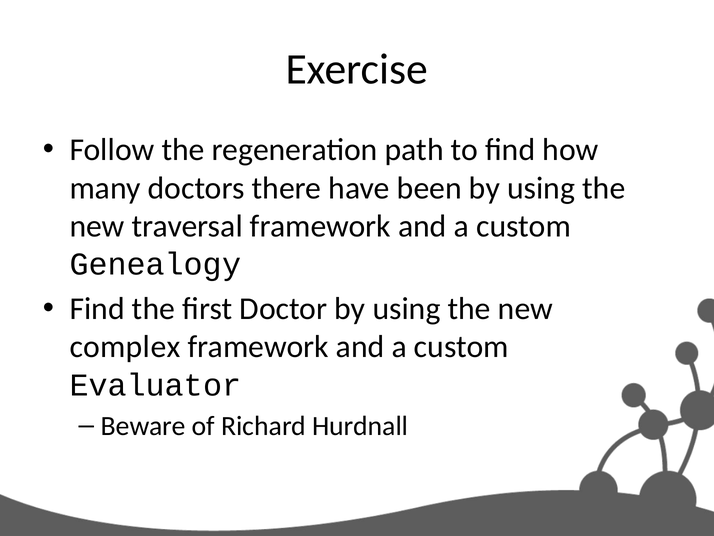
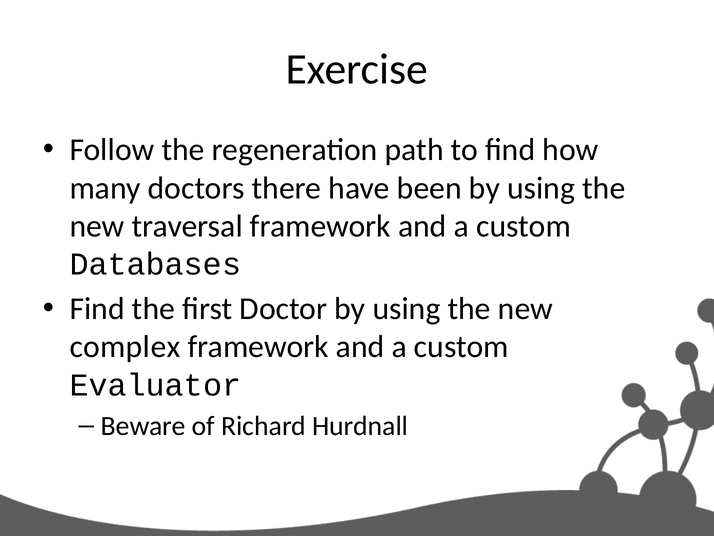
Genealogy: Genealogy -> Databases
